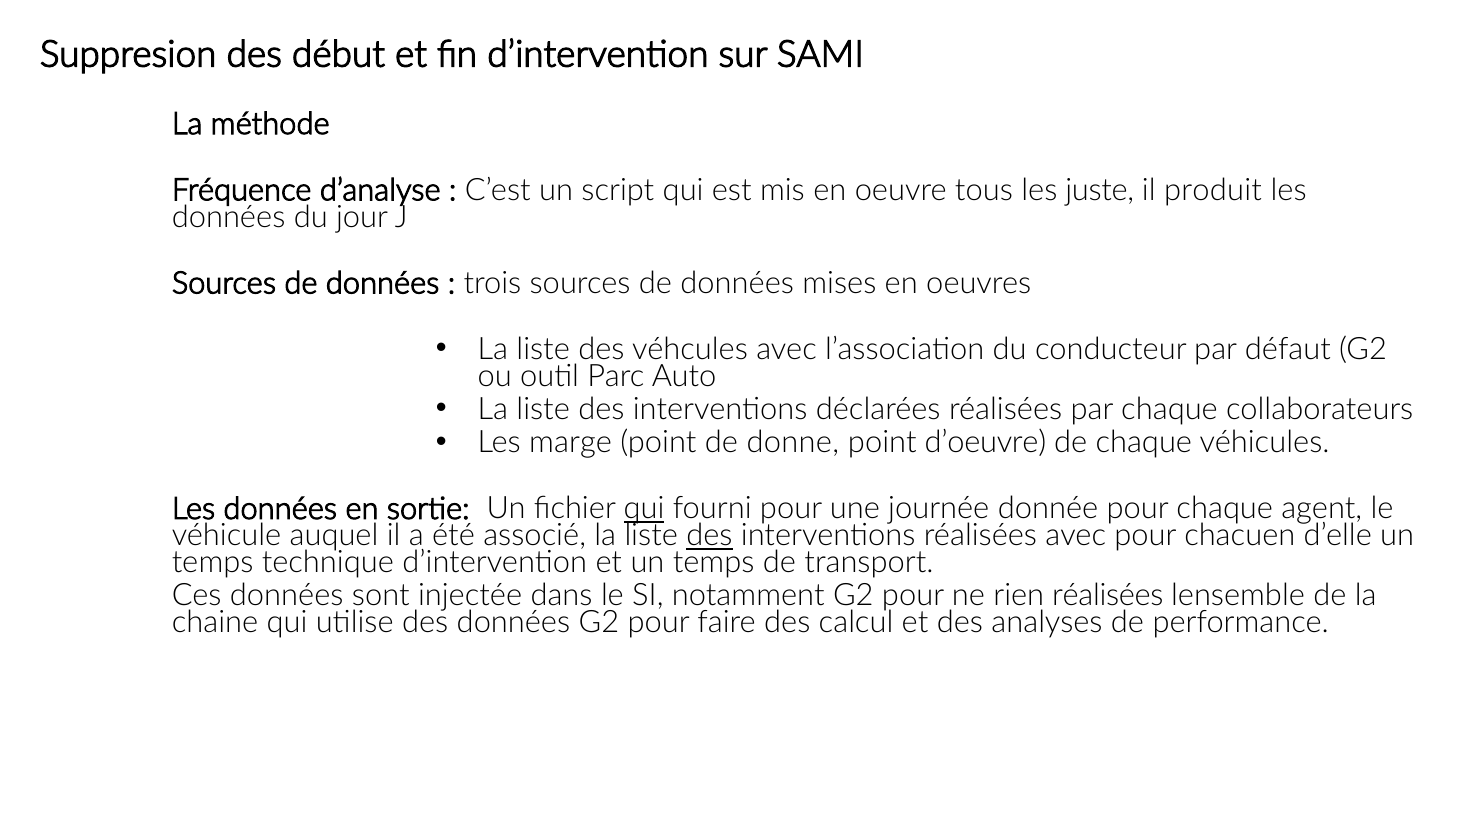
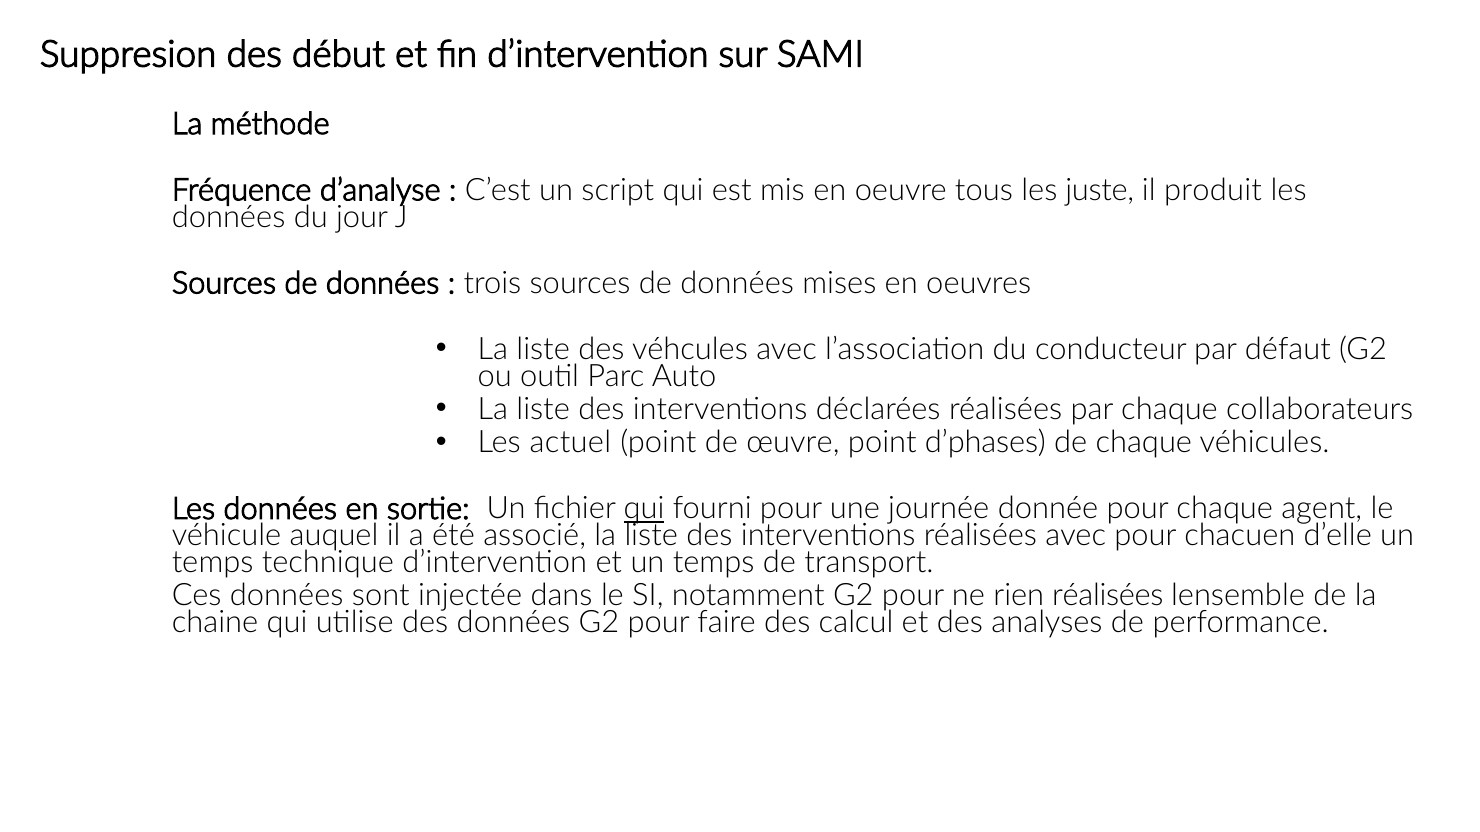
marge: marge -> actuel
donne: donne -> œuvre
d’oeuvre: d’oeuvre -> d’phases
des at (709, 536) underline: present -> none
